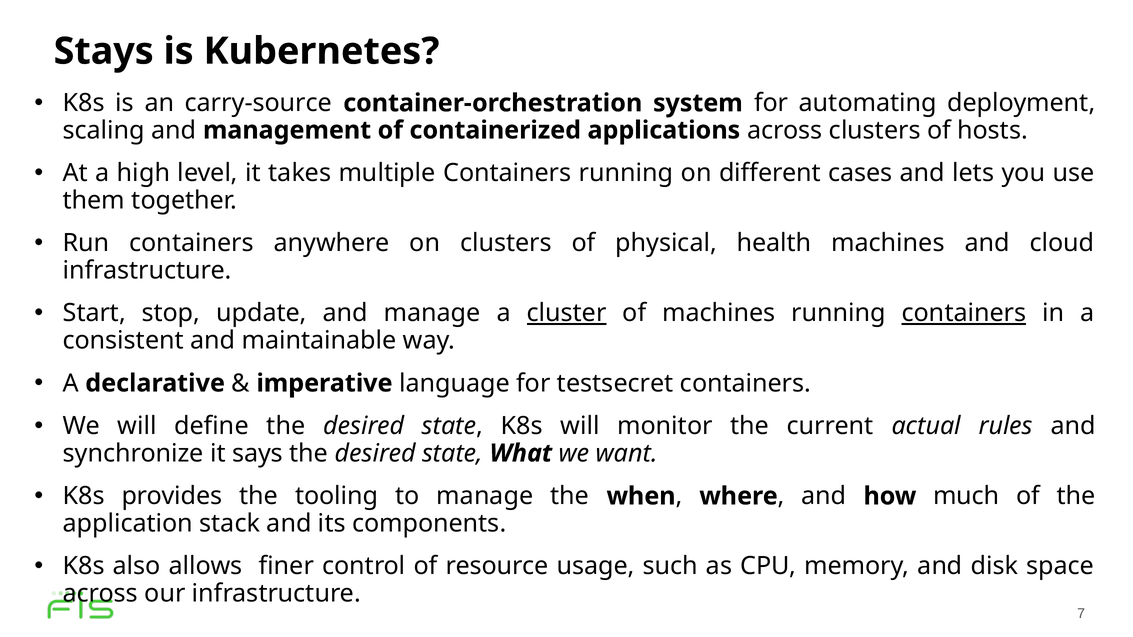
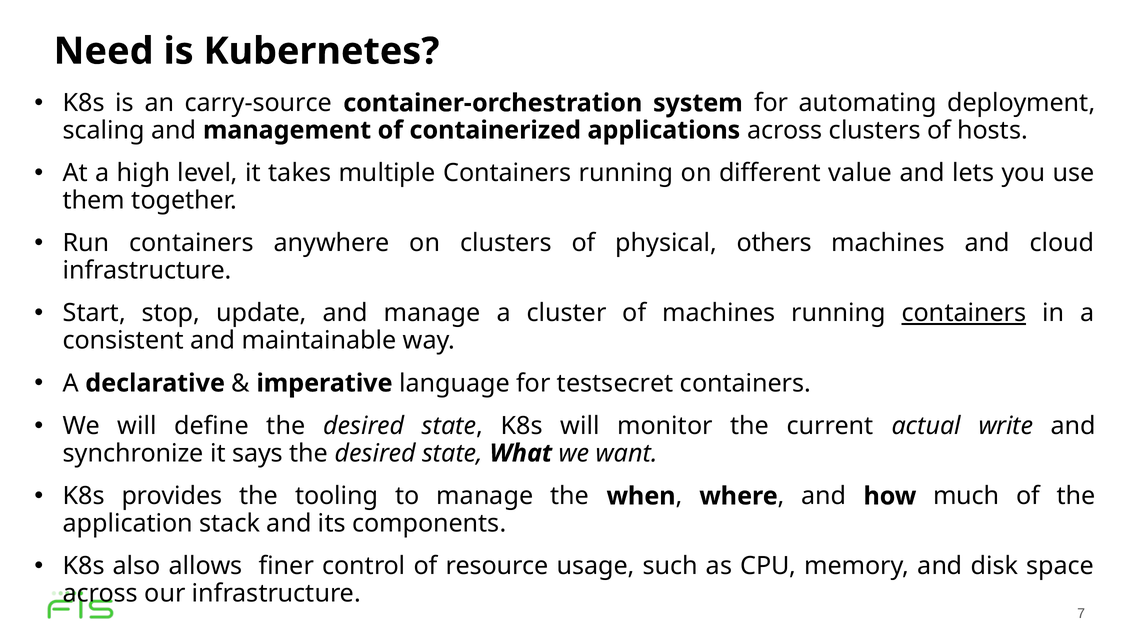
Stays: Stays -> Need
cases: cases -> value
health: health -> others
cluster underline: present -> none
rules: rules -> write
